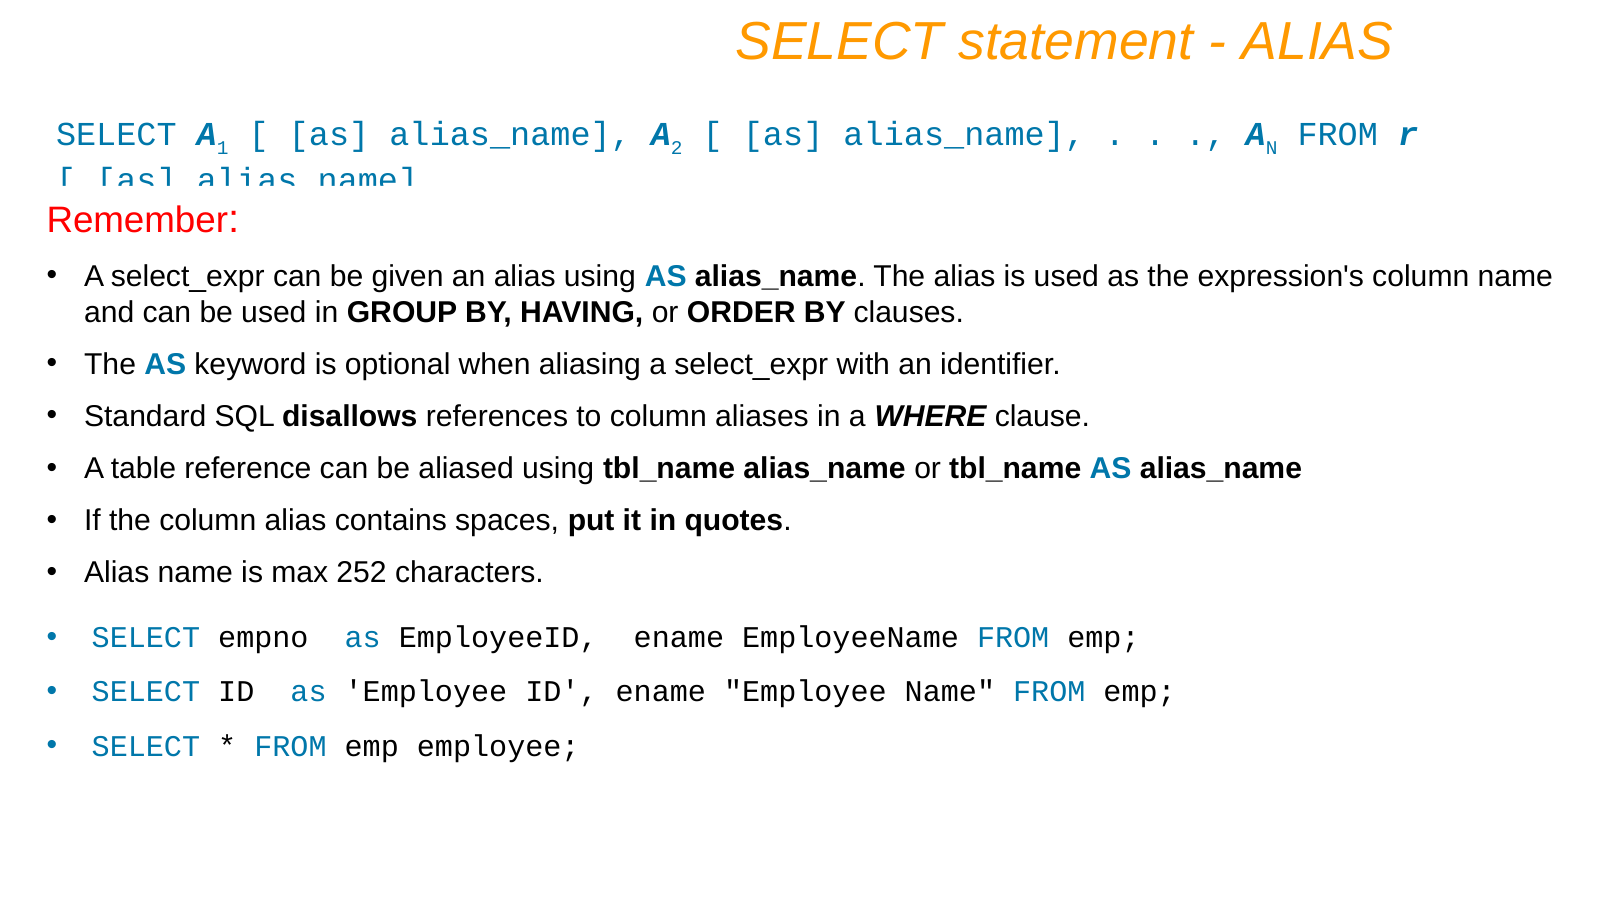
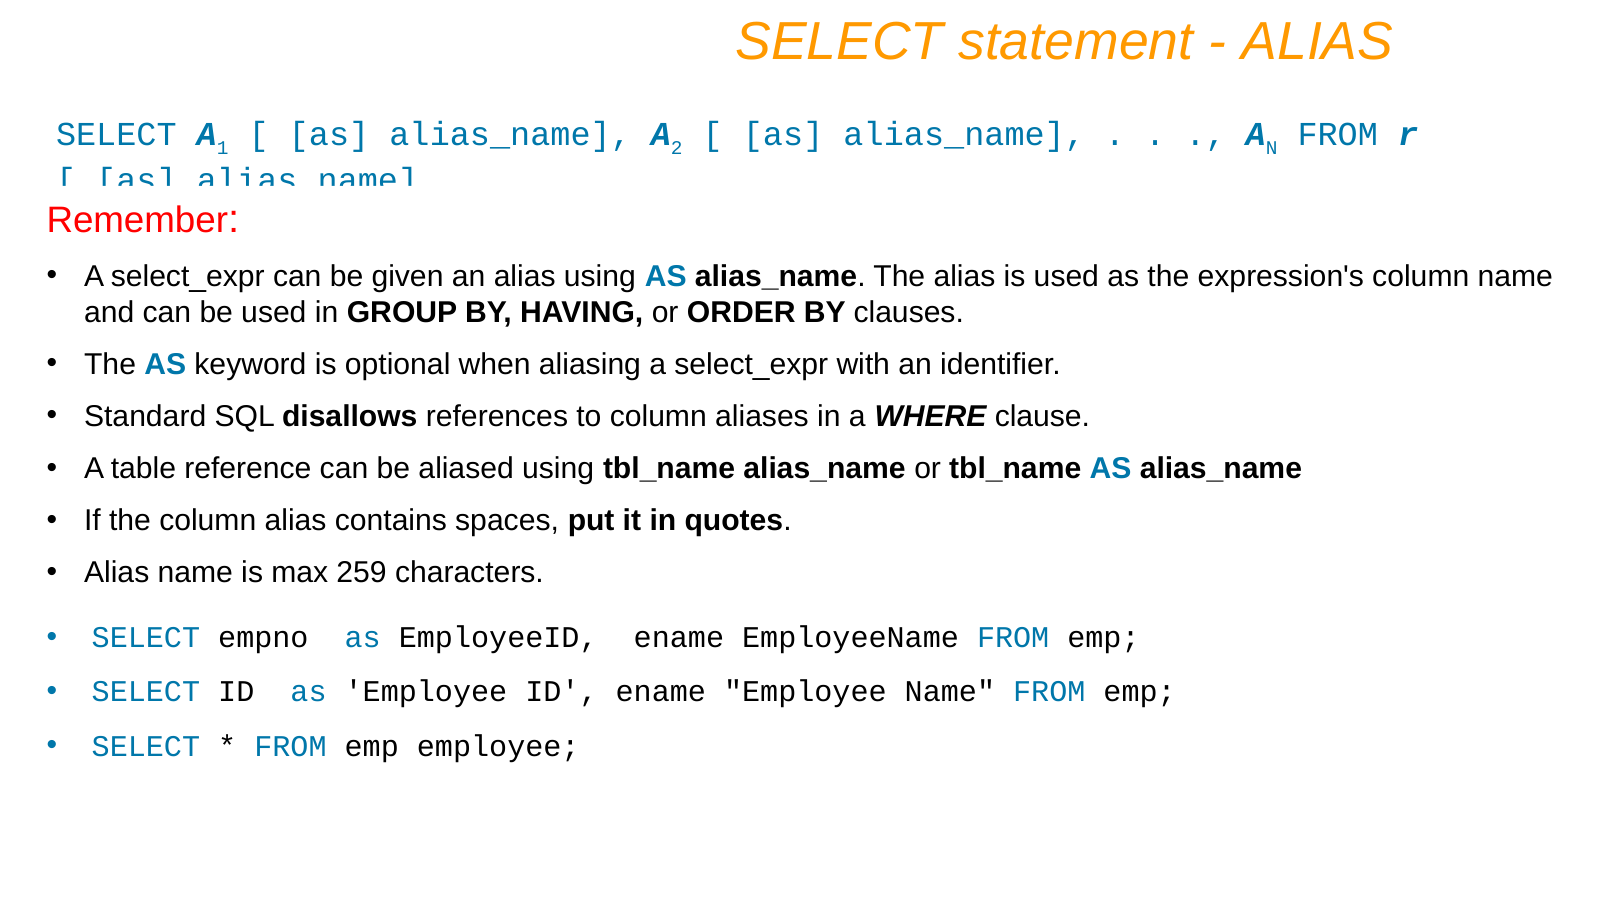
252: 252 -> 259
